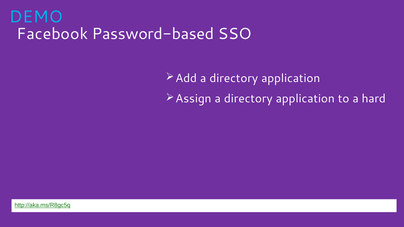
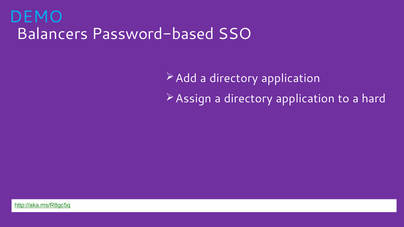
Facebook: Facebook -> Balancers
